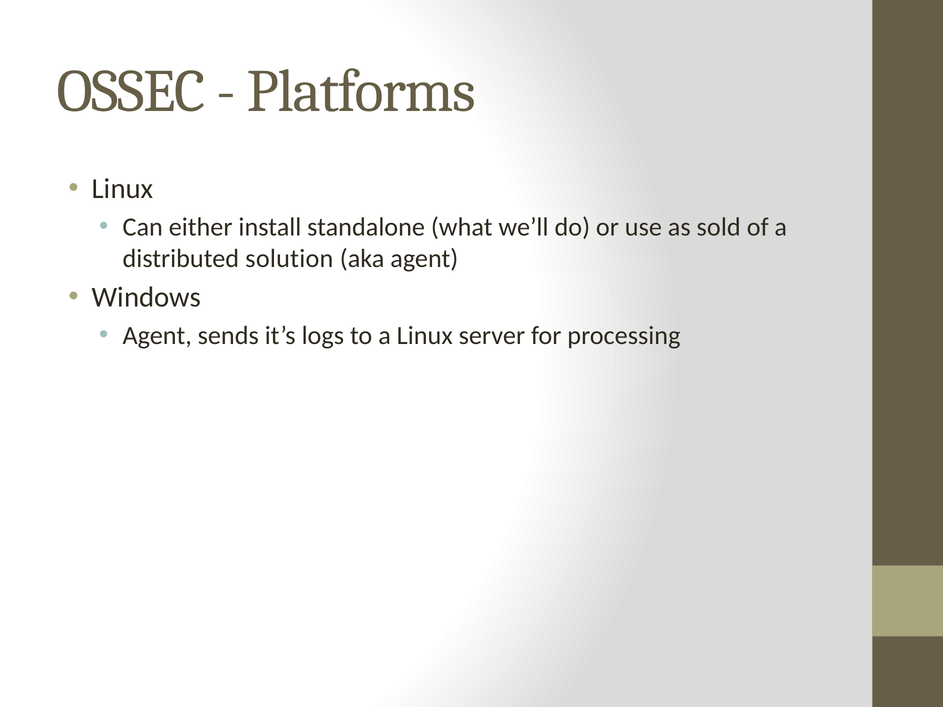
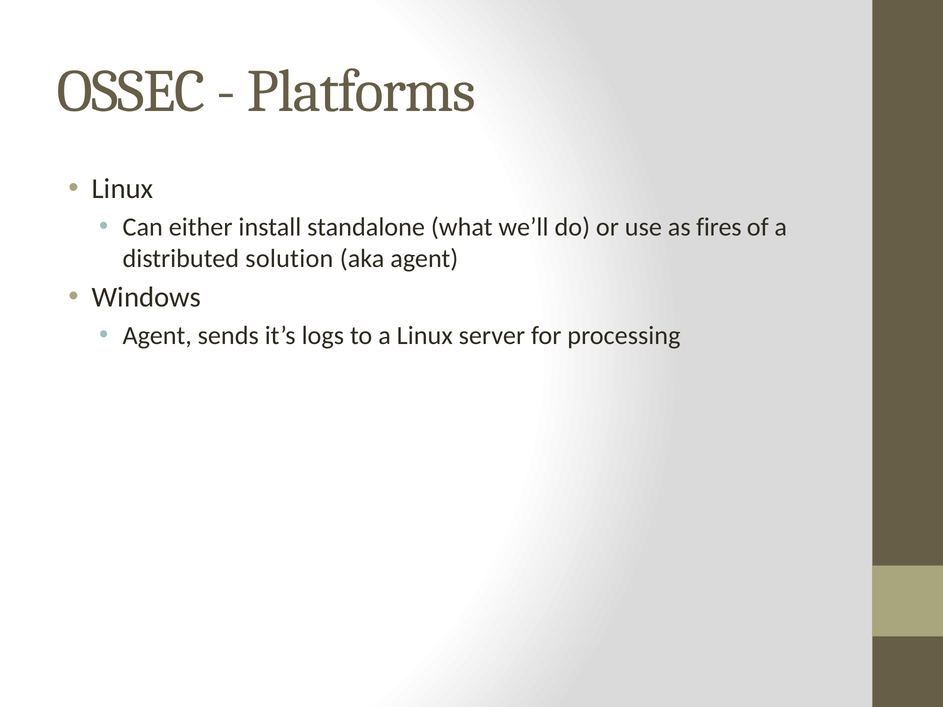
sold: sold -> fires
